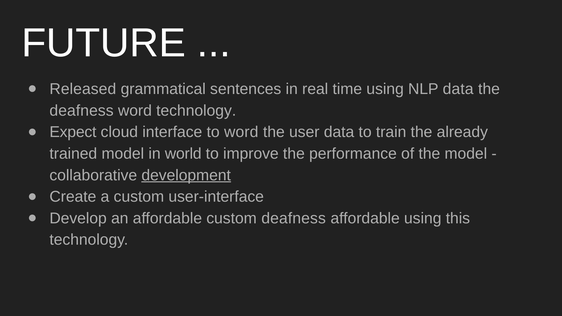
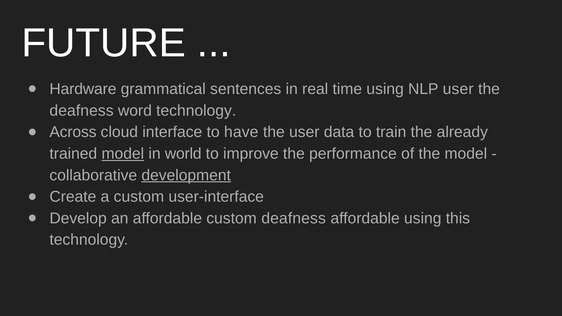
Released: Released -> Hardware
NLP data: data -> user
Expect: Expect -> Across
to word: word -> have
model at (123, 154) underline: none -> present
